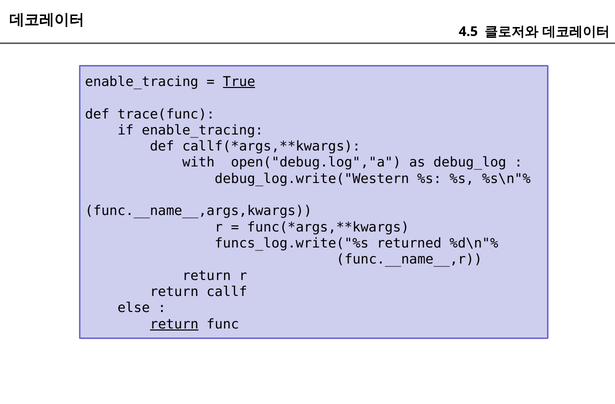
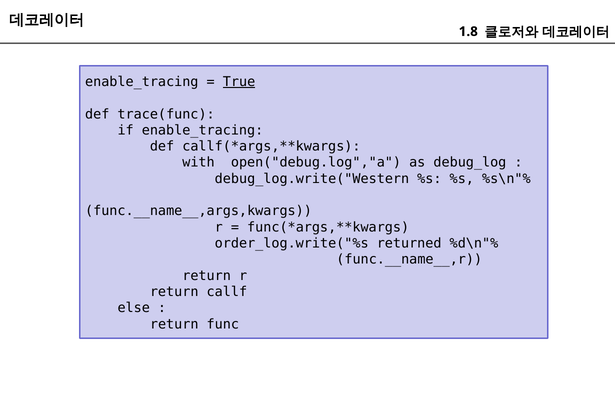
4.5: 4.5 -> 1.8
funcs_log.write("%s: funcs_log.write("%s -> order_log.write("%s
return at (174, 324) underline: present -> none
